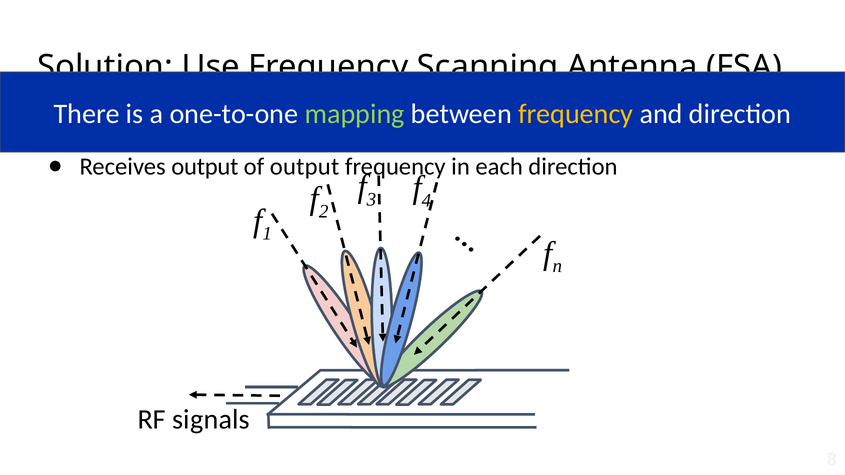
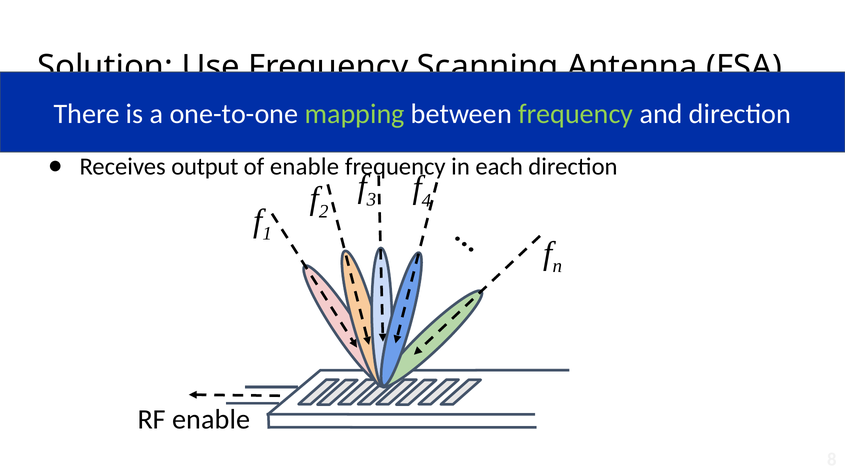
frequency at (576, 114) colour: yellow -> light green
of output: output -> enable
RF signals: signals -> enable
